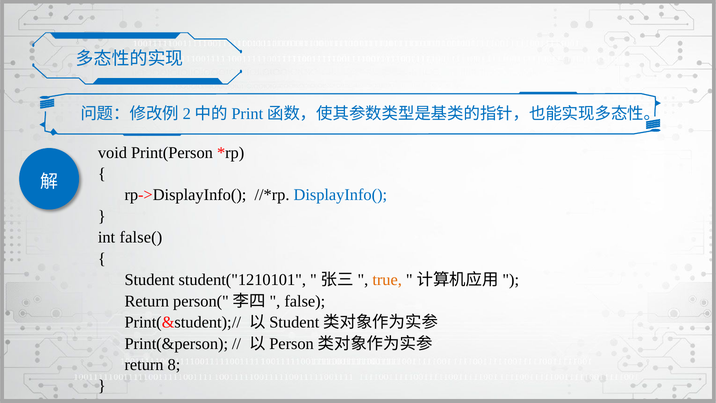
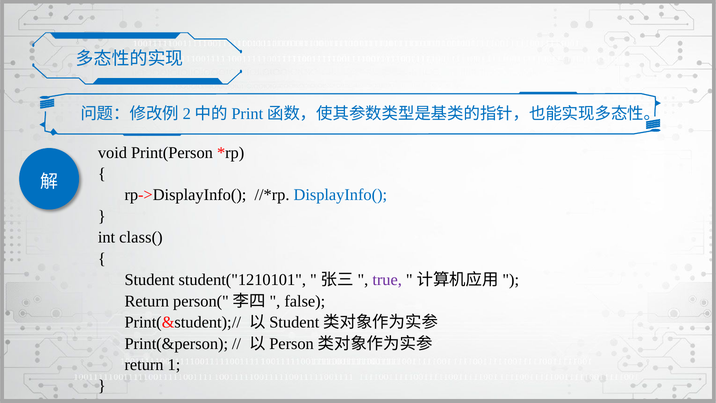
false(: false( -> class(
true colour: orange -> purple
8: 8 -> 1
